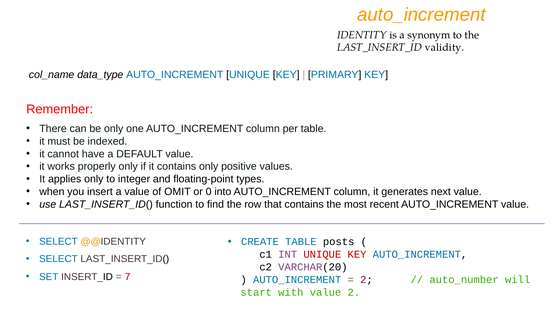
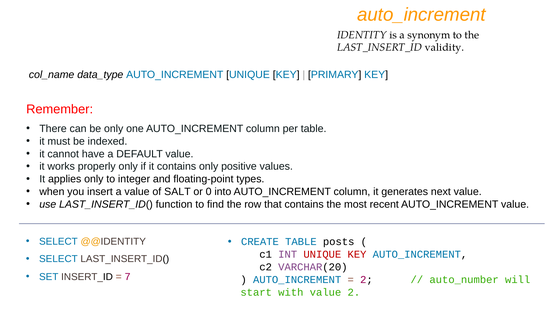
OMIT: OMIT -> SALT
